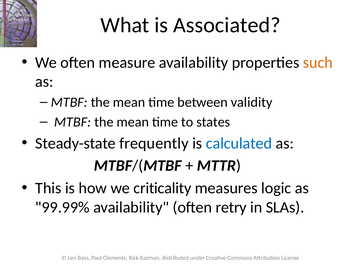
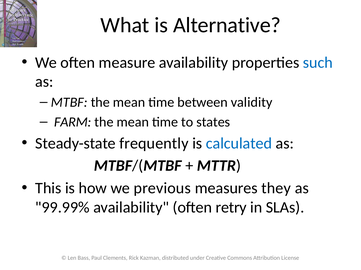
Associated: Associated -> Alternative
such colour: orange -> blue
MTBF at (73, 122): MTBF -> FARM
criticality: criticality -> previous
logic: logic -> they
